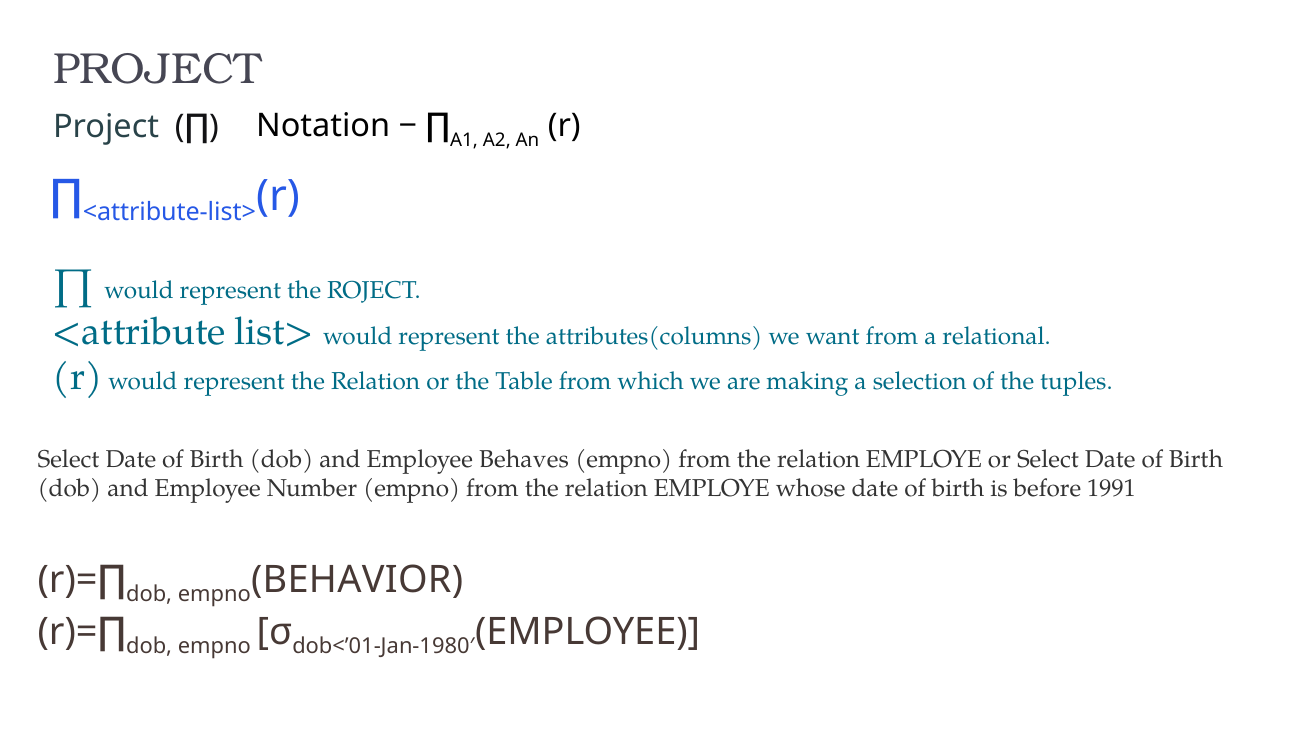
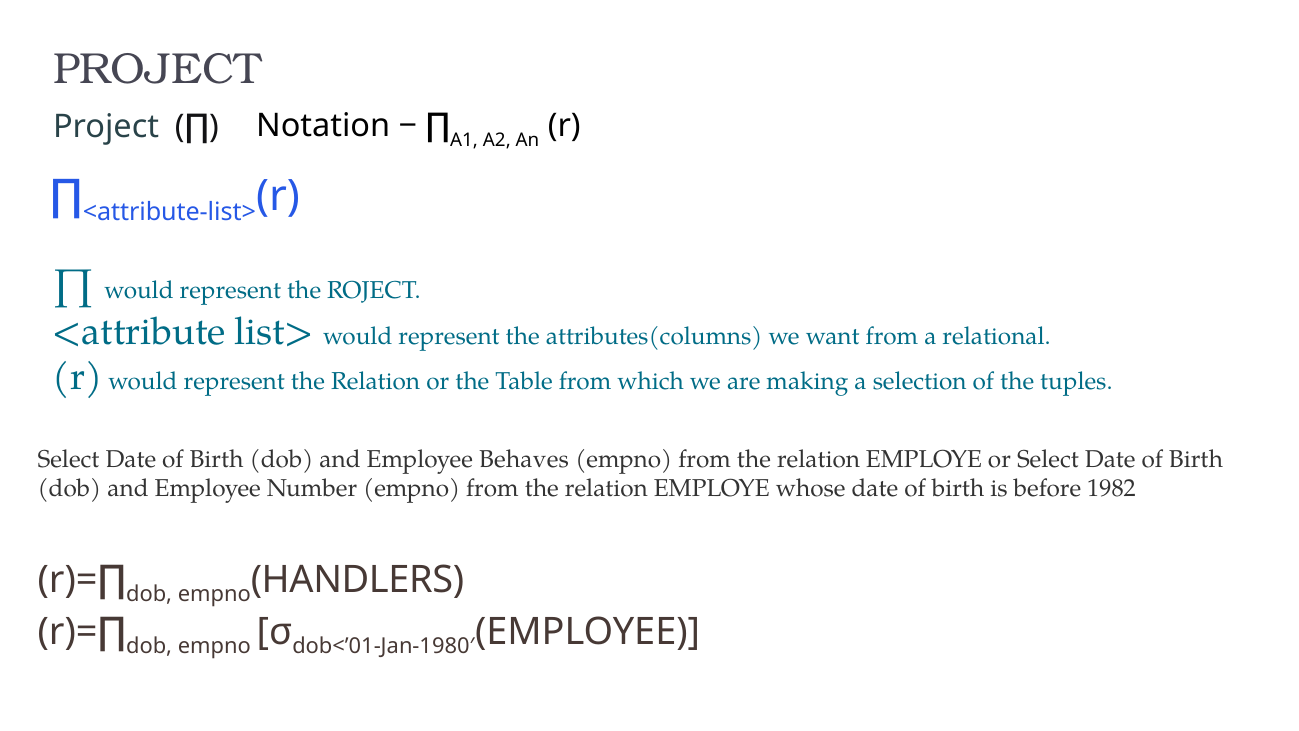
1991: 1991 -> 1982
BEHAVIOR: BEHAVIOR -> HANDLERS
